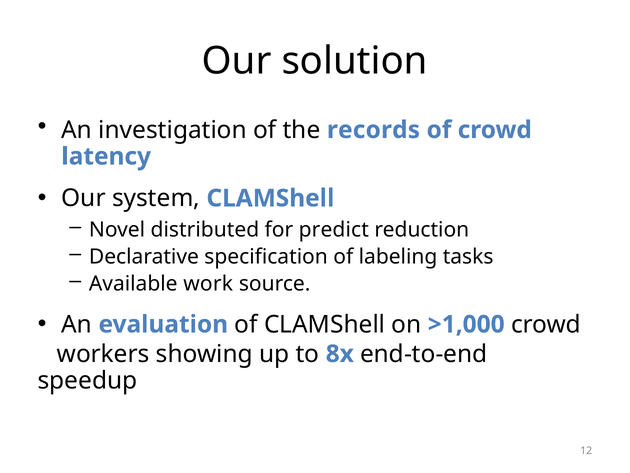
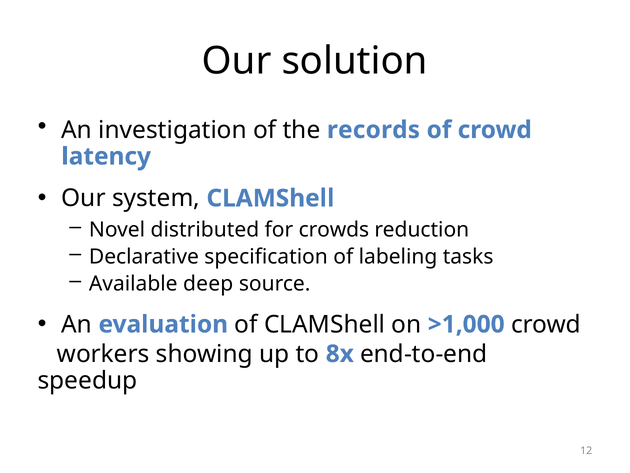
predict: predict -> crowds
work: work -> deep
